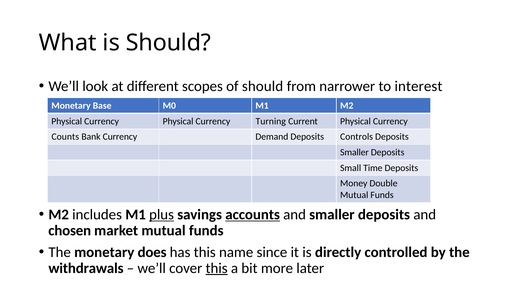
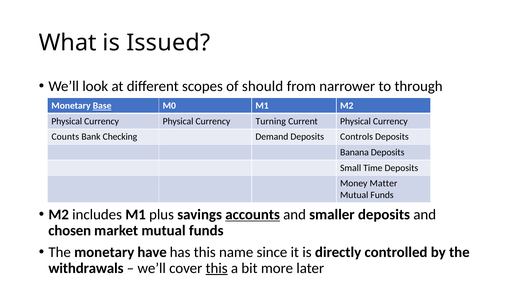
is Should: Should -> Issued
interest: interest -> through
Base underline: none -> present
Bank Currency: Currency -> Checking
Smaller at (354, 152): Smaller -> Banana
Double: Double -> Matter
plus underline: present -> none
does: does -> have
